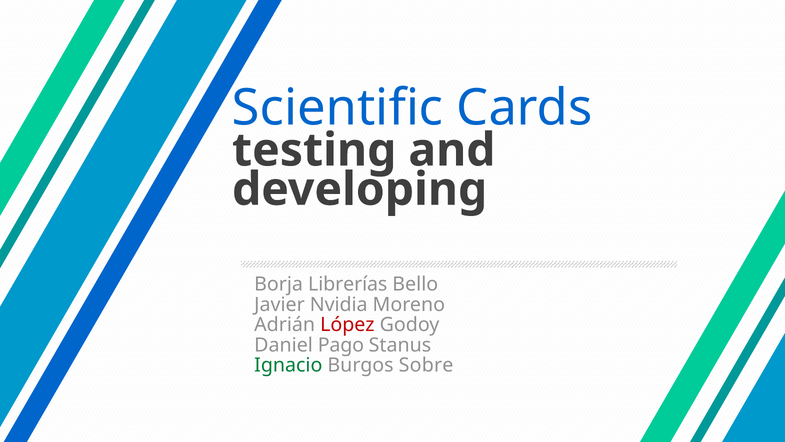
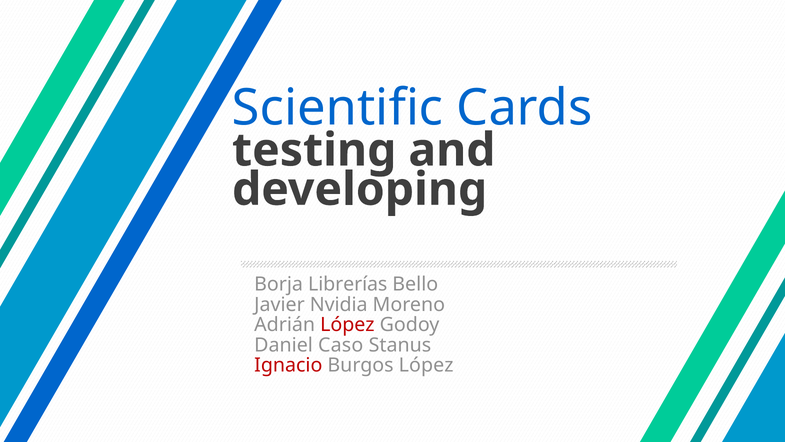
Pago: Pago -> Caso
Ignacio colour: green -> red
Burgos Sobre: Sobre -> López
